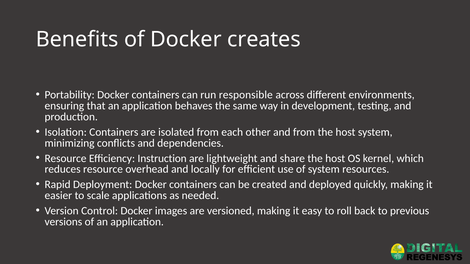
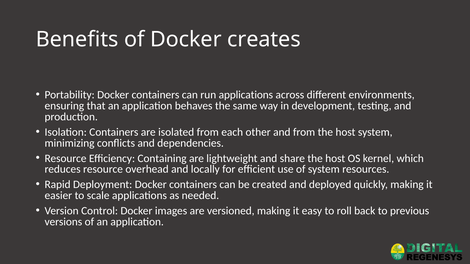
run responsible: responsible -> applications
Instruction: Instruction -> Containing
